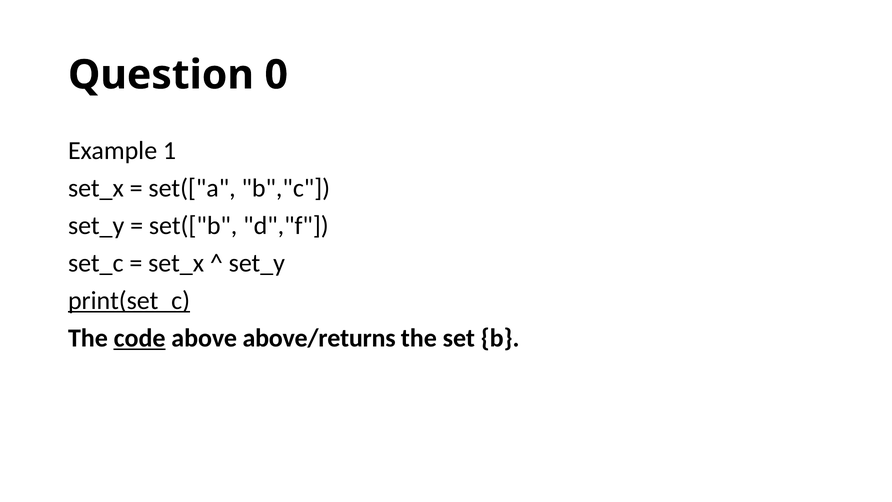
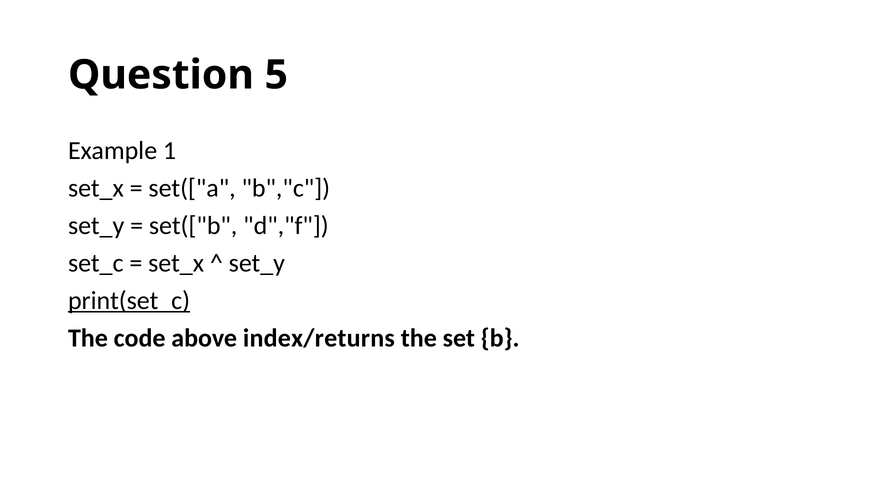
0: 0 -> 5
code underline: present -> none
above/returns: above/returns -> index/returns
